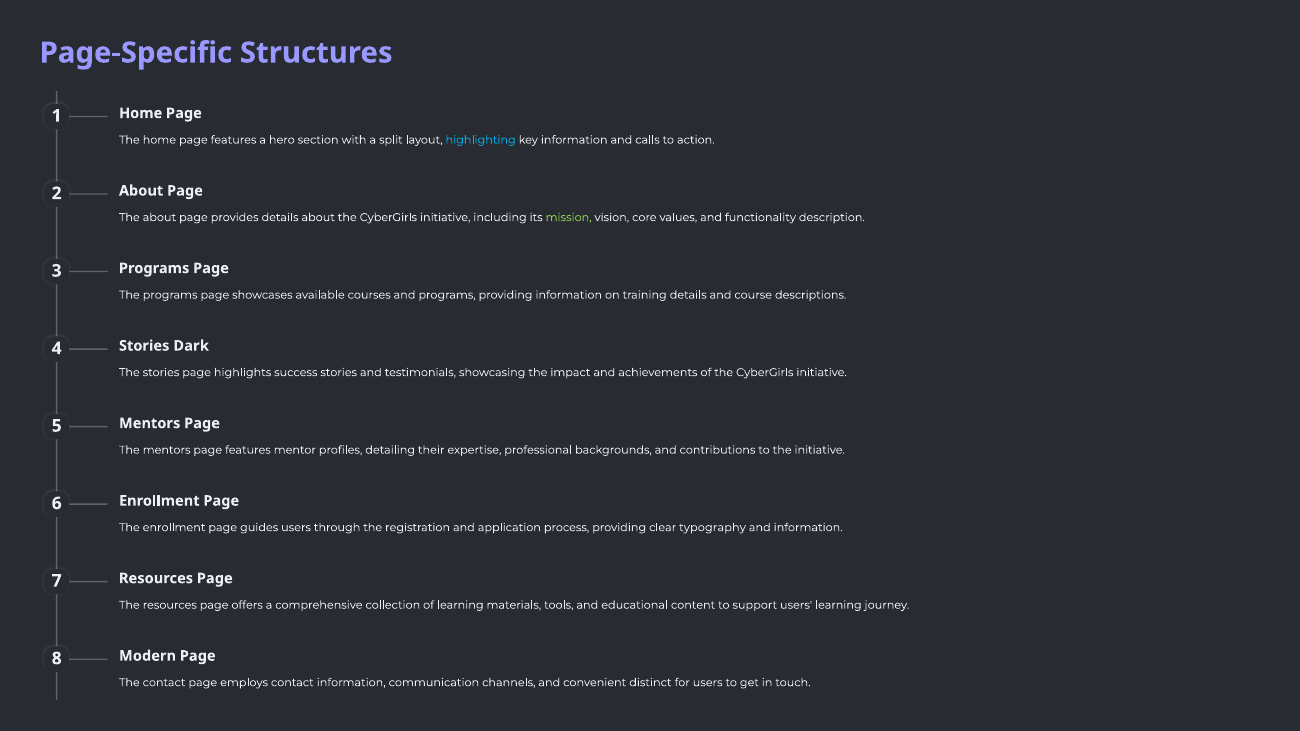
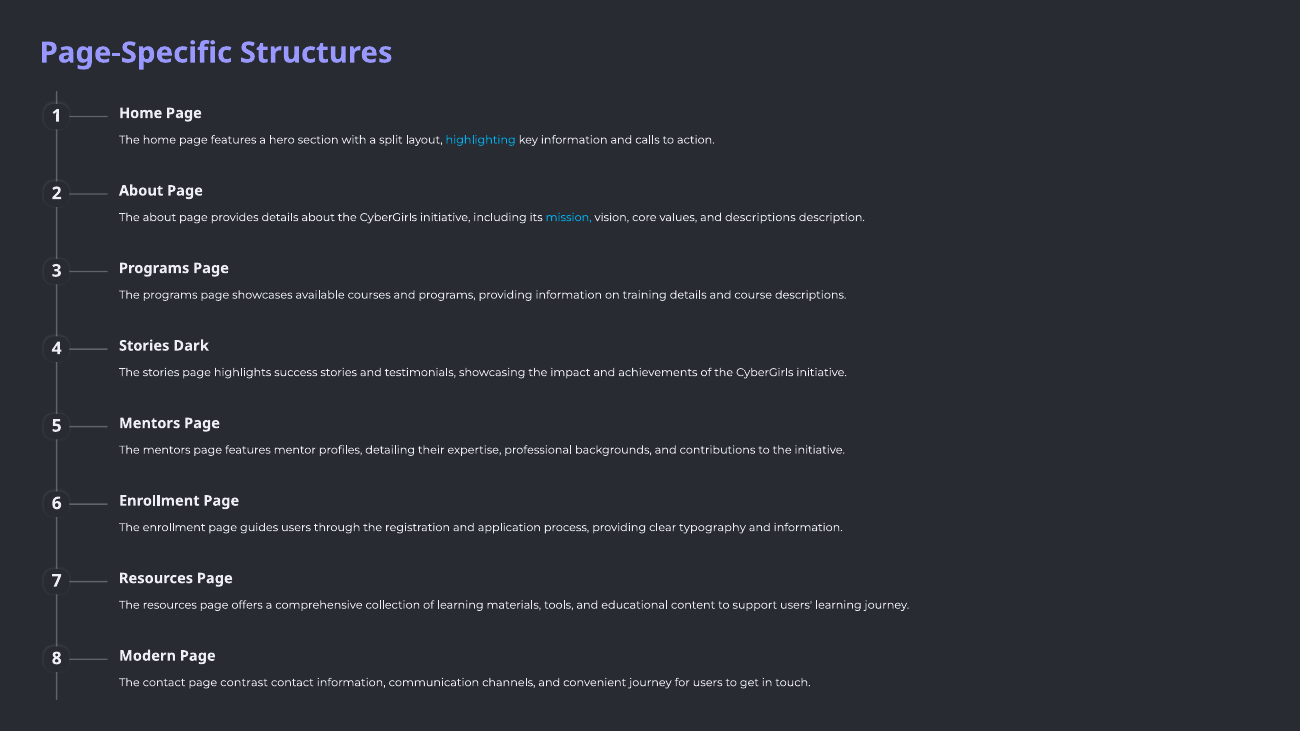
mission colour: light green -> light blue
and functionality: functionality -> descriptions
employs: employs -> contrast
convenient distinct: distinct -> journey
